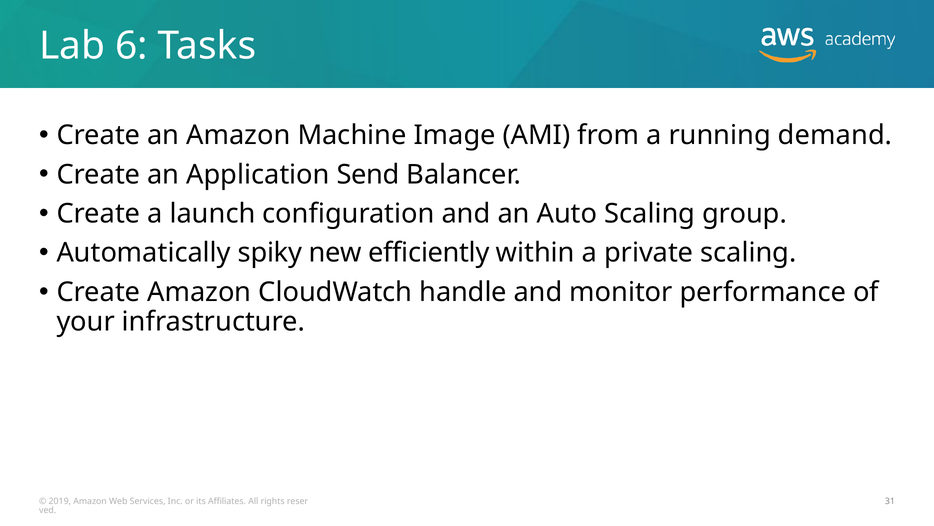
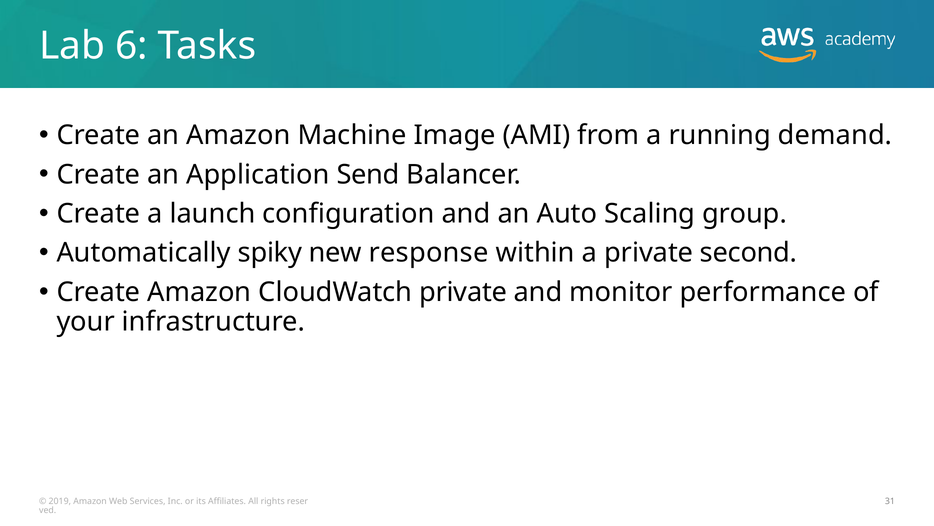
efficiently: efficiently -> response
private scaling: scaling -> second
CloudWatch handle: handle -> private
